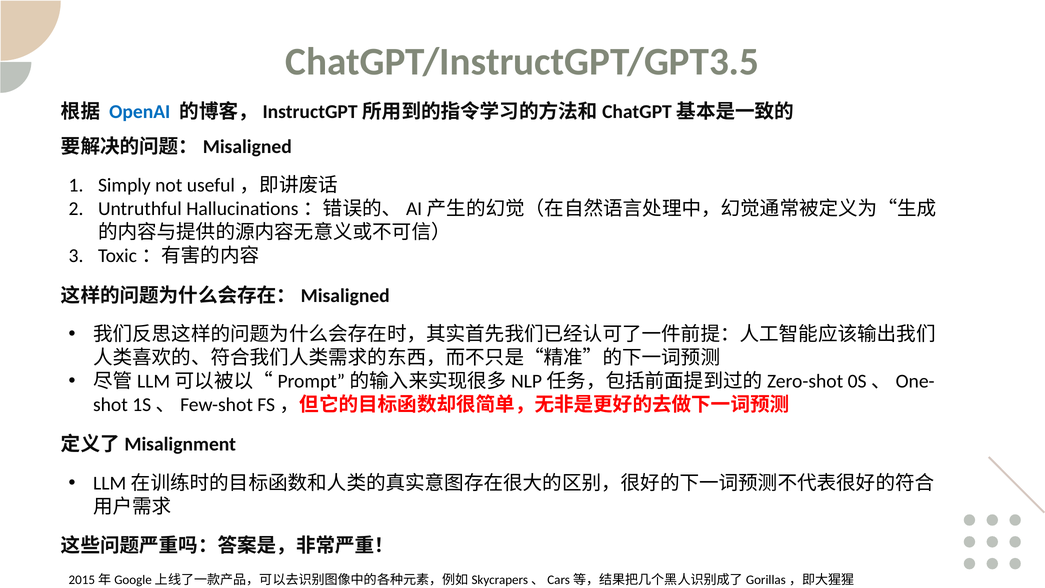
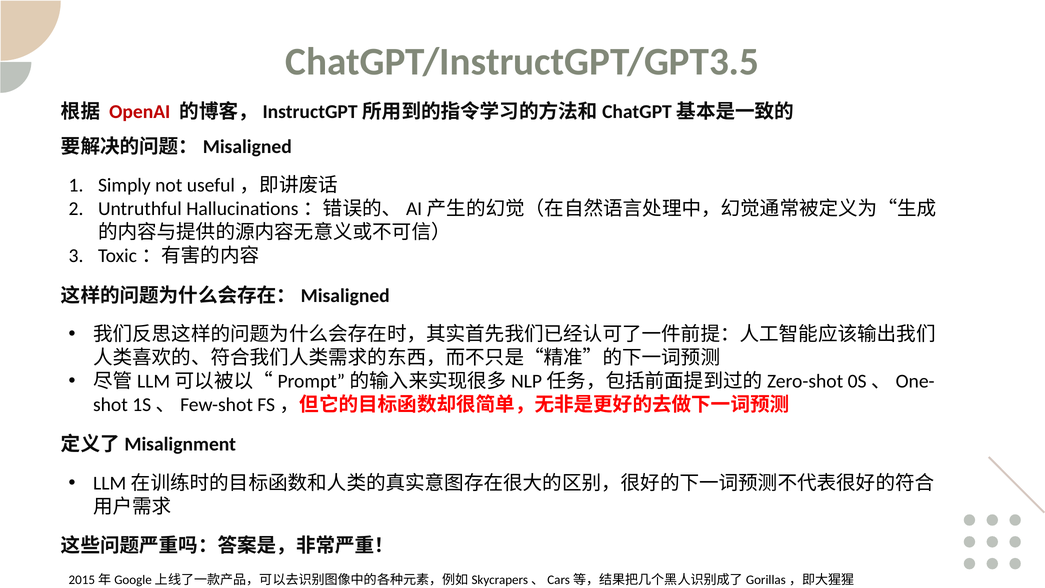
OpenAI colour: blue -> red
